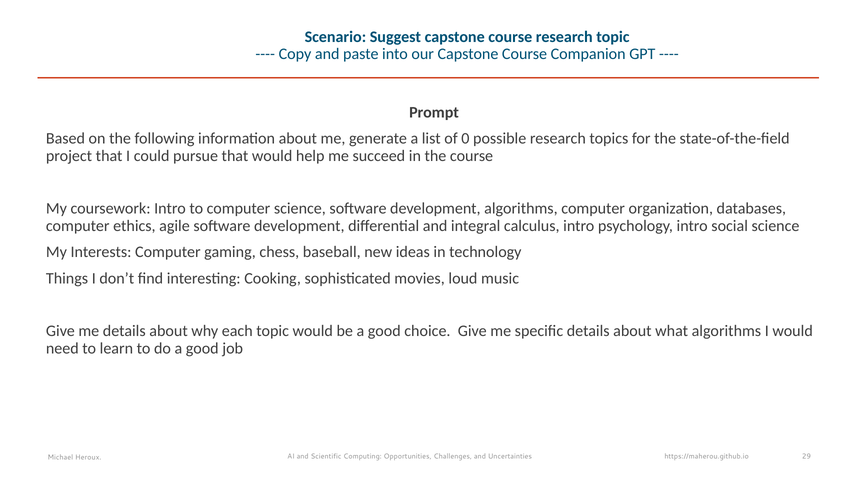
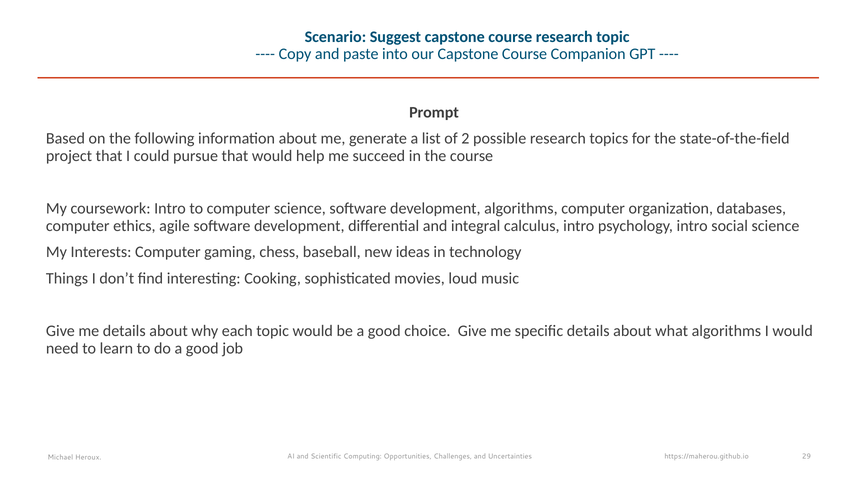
0: 0 -> 2
